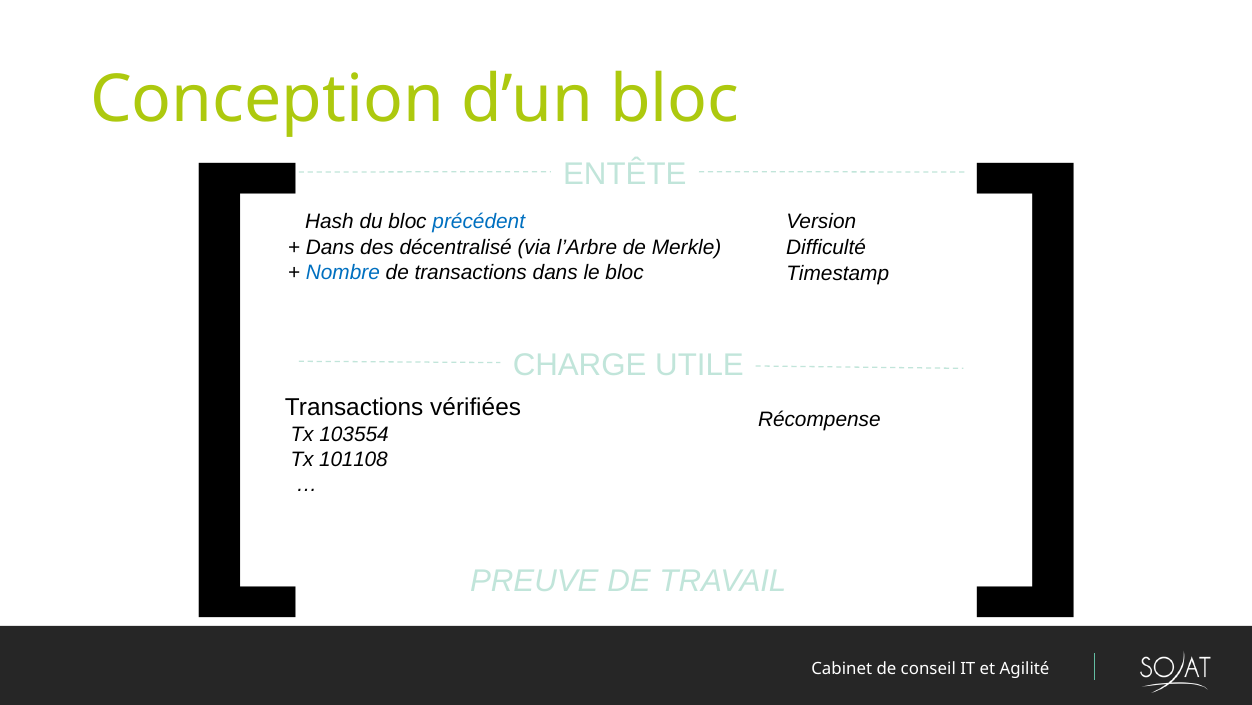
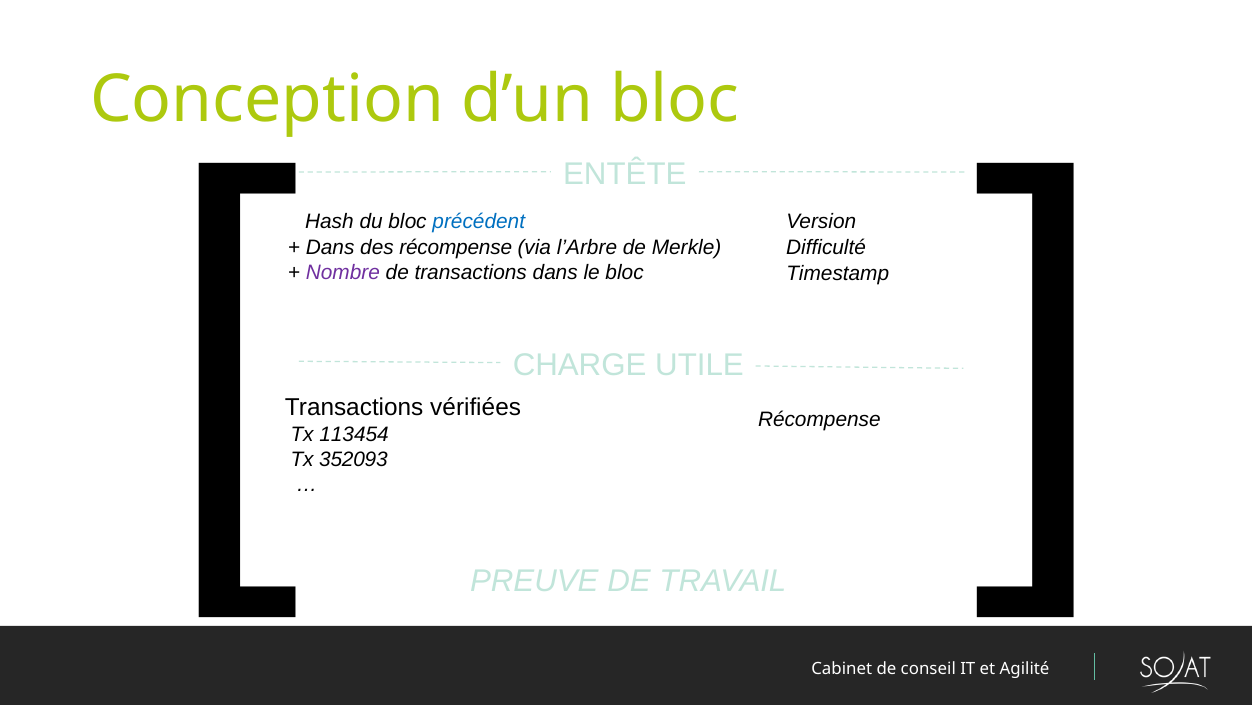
des décentralisé: décentralisé -> récompense
Nombre colour: blue -> purple
103554: 103554 -> 113454
101108: 101108 -> 352093
